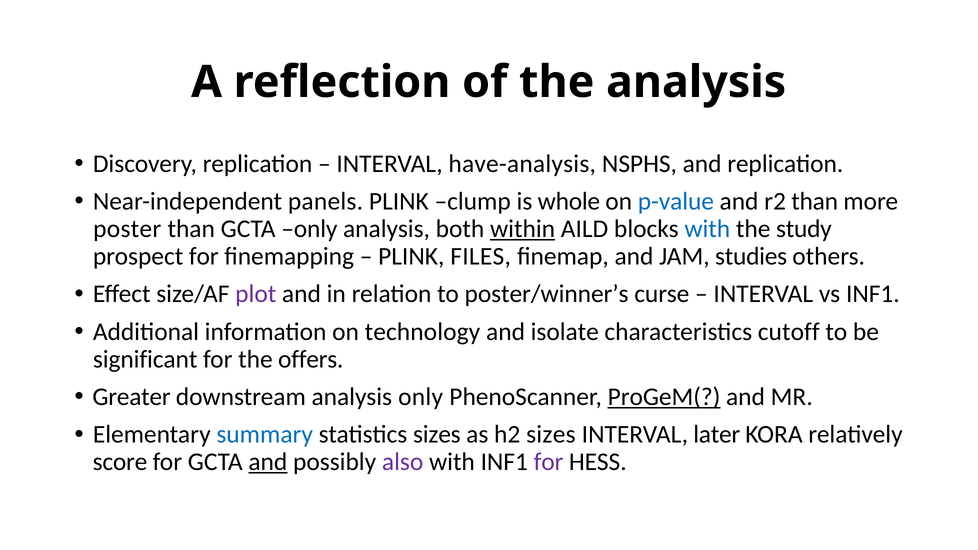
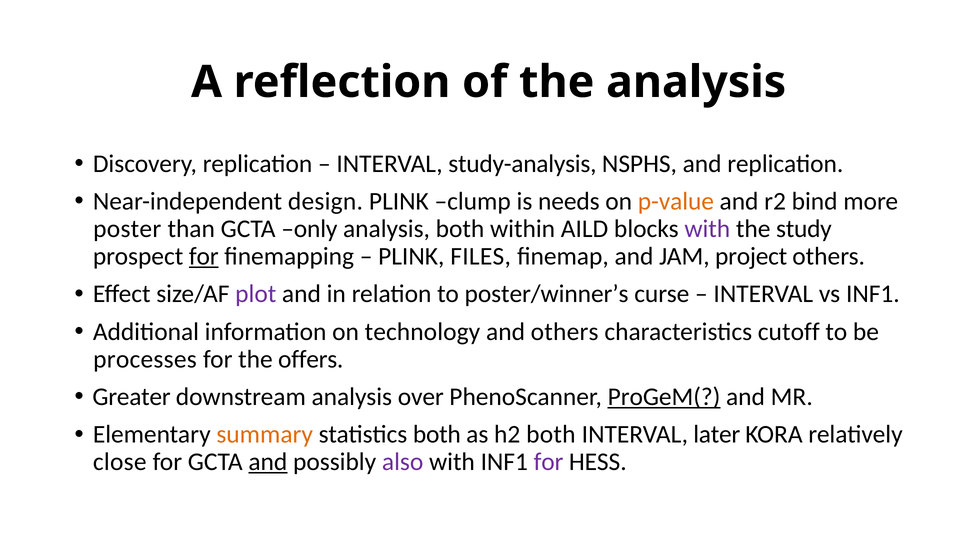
have-analysis: have-analysis -> study-analysis
panels: panels -> design
whole: whole -> needs
p-value colour: blue -> orange
r2 than: than -> bind
within underline: present -> none
with at (707, 229) colour: blue -> purple
for at (204, 256) underline: none -> present
studies: studies -> project
and isolate: isolate -> others
significant: significant -> processes
analysis only: only -> over
summary colour: blue -> orange
statistics sizes: sizes -> both
h2 sizes: sizes -> both
score: score -> close
